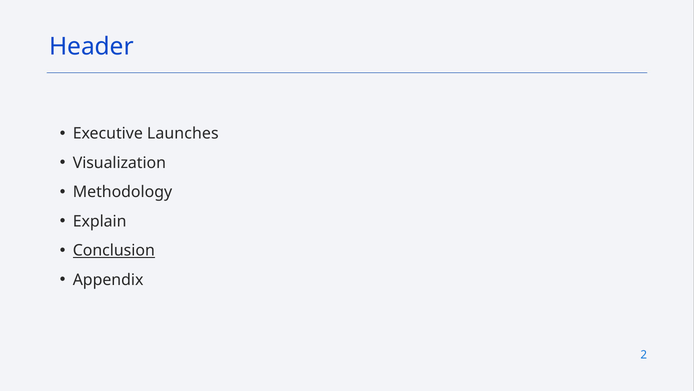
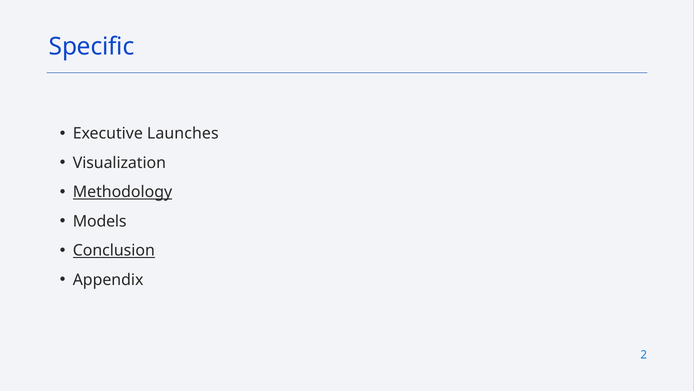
Header: Header -> Specific
Methodology underline: none -> present
Explain: Explain -> Models
